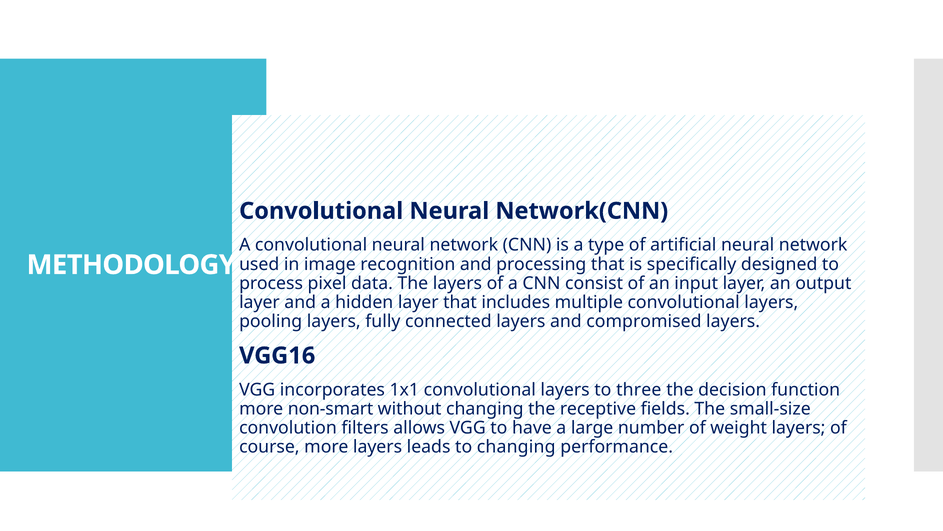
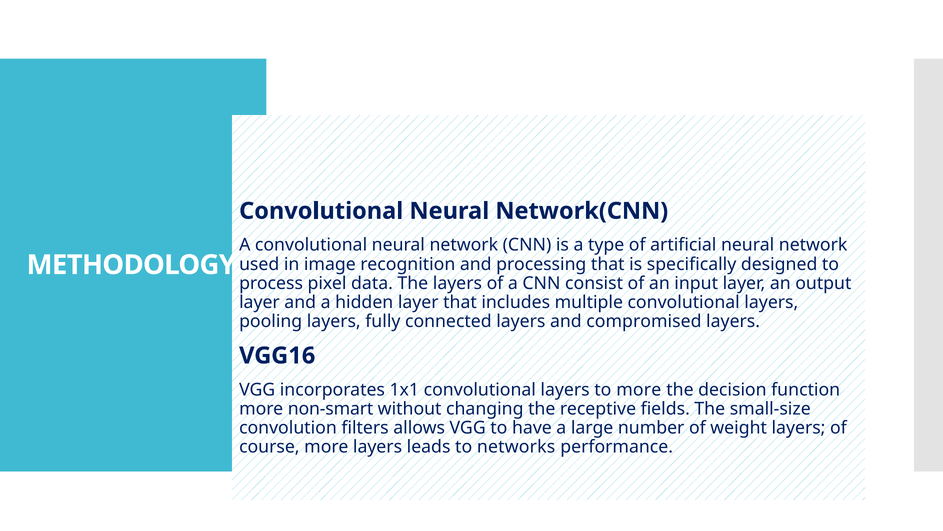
to three: three -> more
to changing: changing -> networks
